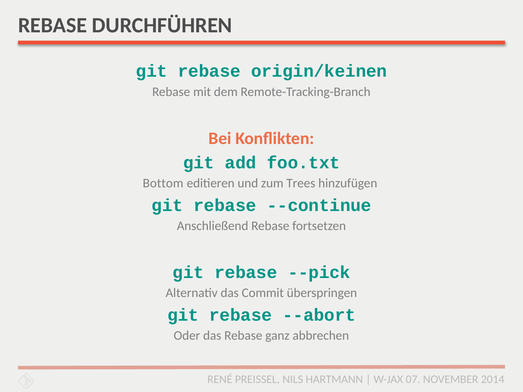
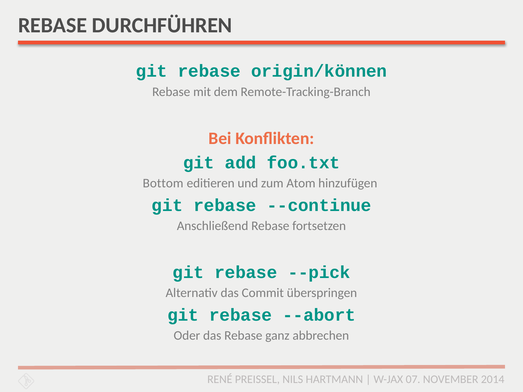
origin/keinen: origin/keinen -> origin/können
Trees: Trees -> Atom
